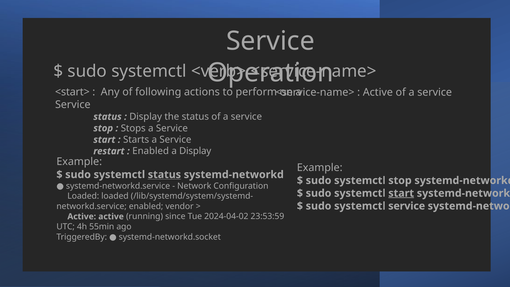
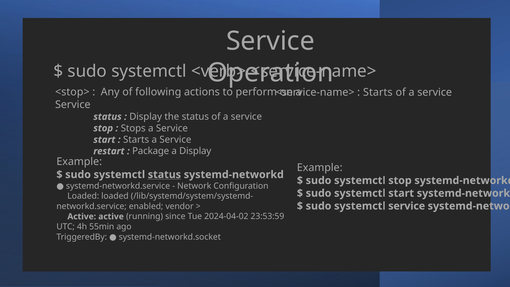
<start>: <start> -> <stop>
Active at (378, 92): Active -> Starts
Enabled at (151, 151): Enabled -> Package
start at (401, 193) underline: present -> none
